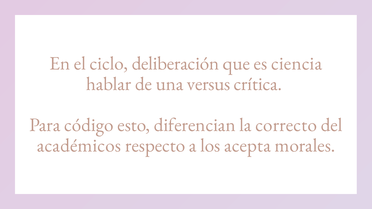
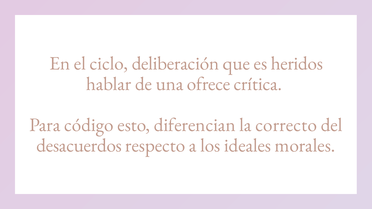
ciencia: ciencia -> heridos
versus: versus -> ofrece
académicos: académicos -> desacuerdos
acepta: acepta -> ideales
